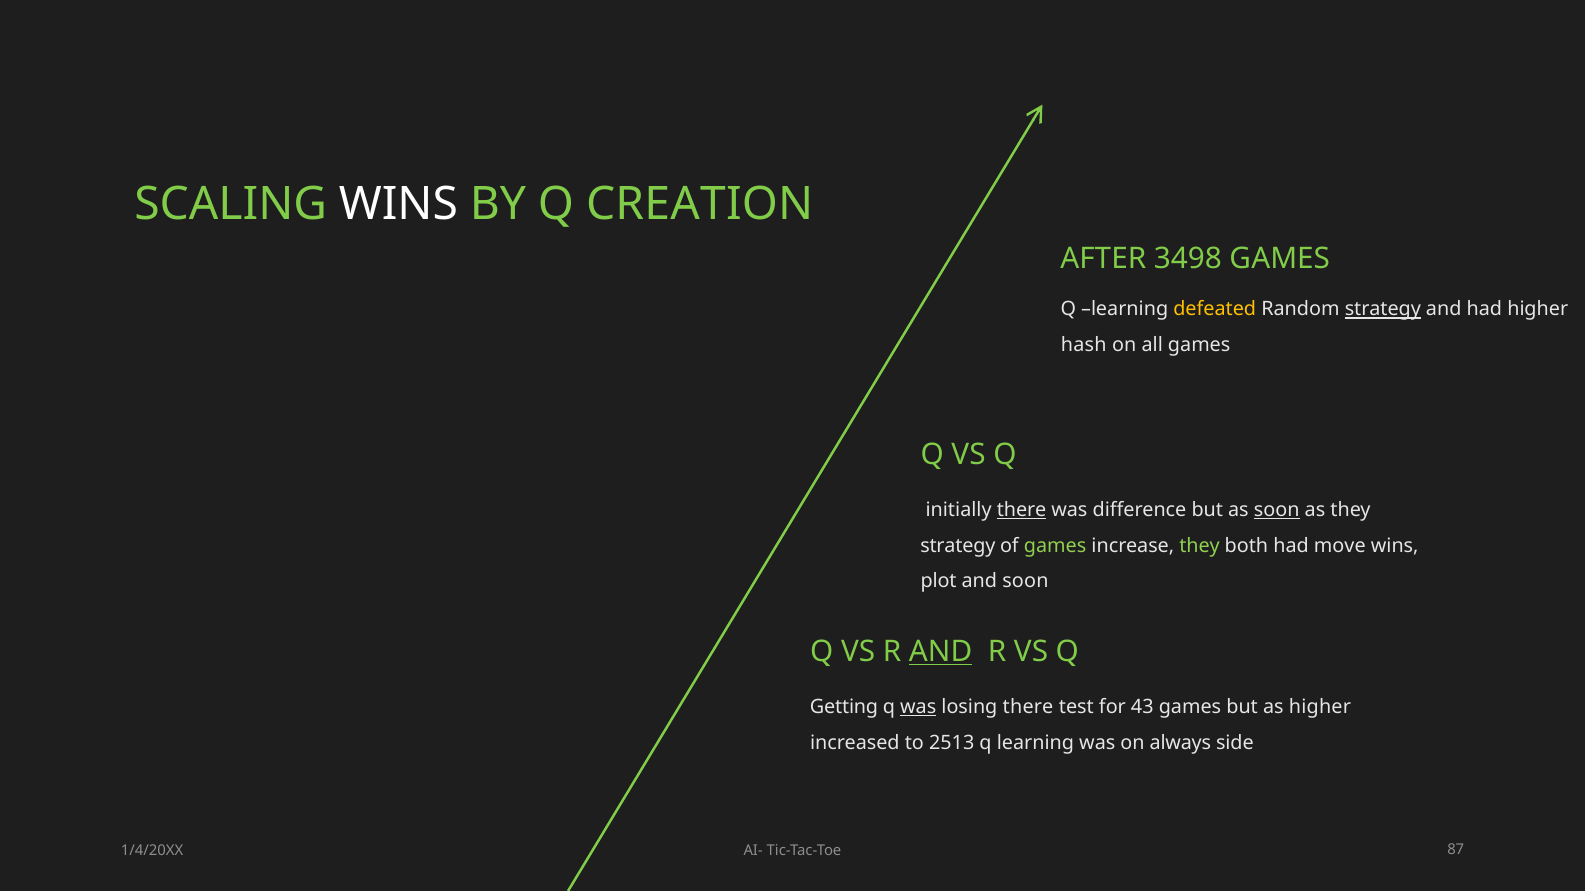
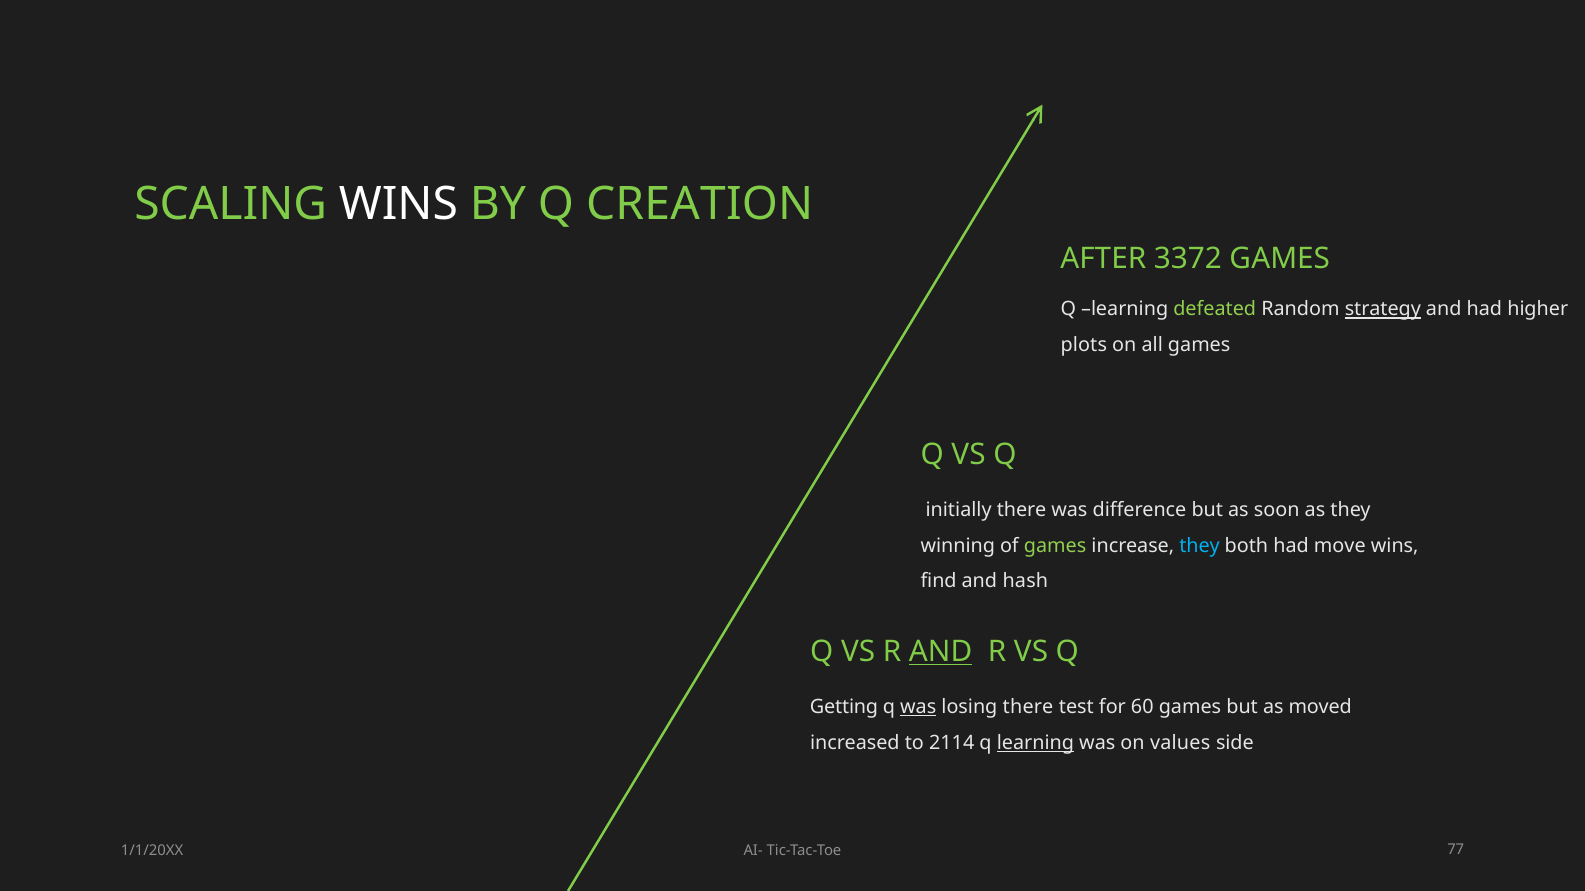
3498: 3498 -> 3372
defeated colour: yellow -> light green
hash: hash -> plots
there at (1022, 510) underline: present -> none
soon at (1277, 510) underline: present -> none
strategy at (958, 546): strategy -> winning
they at (1200, 546) colour: light green -> light blue
plot: plot -> find
and soon: soon -> hash
43: 43 -> 60
as higher: higher -> moved
2513: 2513 -> 2114
learning at (1035, 743) underline: none -> present
always: always -> values
1/4/20XX: 1/4/20XX -> 1/1/20XX
87: 87 -> 77
